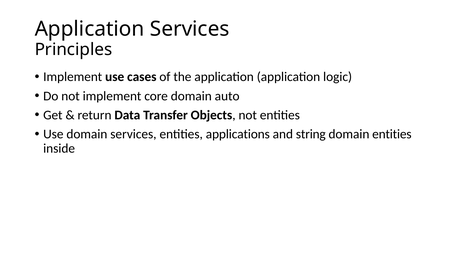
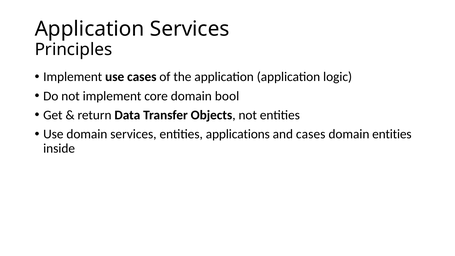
auto: auto -> bool
and string: string -> cases
